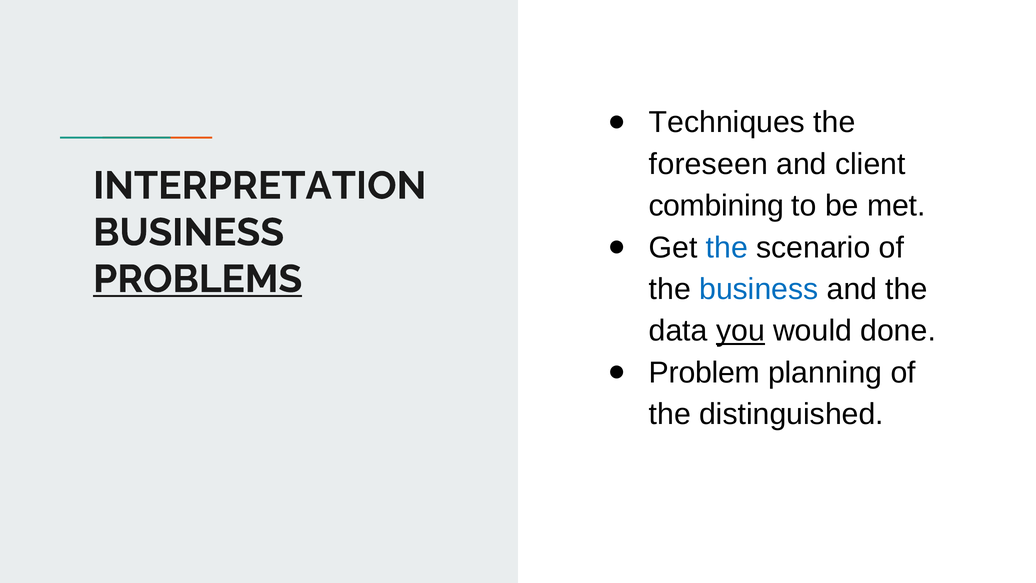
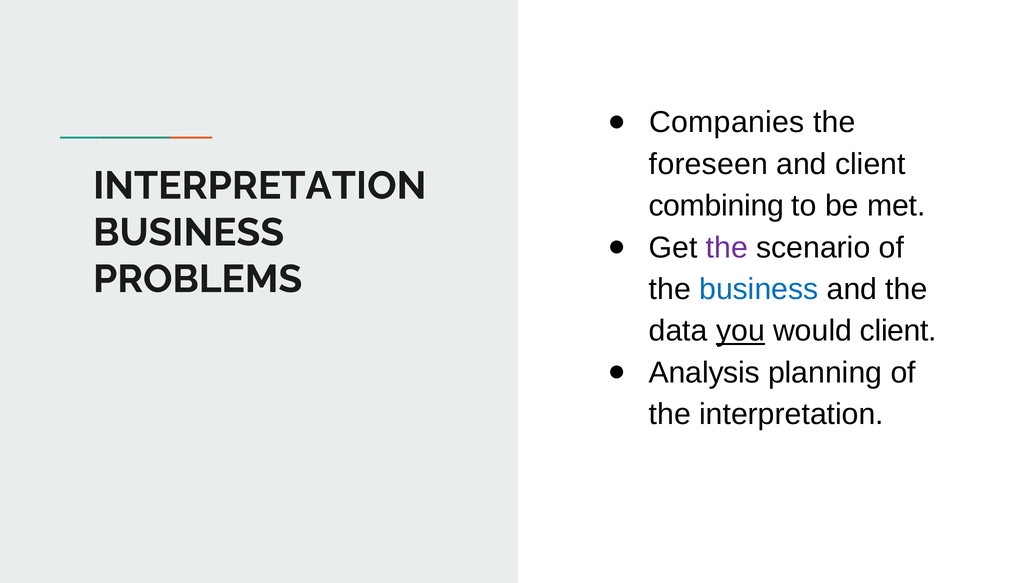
Techniques: Techniques -> Companies
the at (727, 247) colour: blue -> purple
PROBLEMS underline: present -> none
would done: done -> client
Problem: Problem -> Analysis
the distinguished: distinguished -> interpretation
